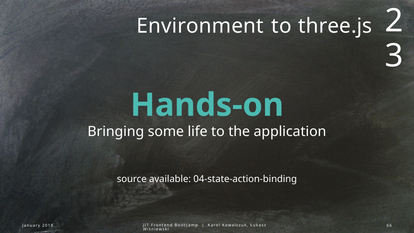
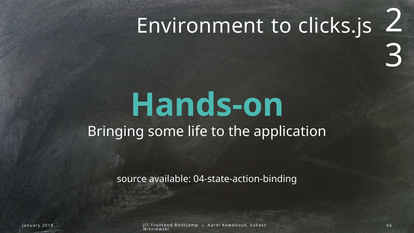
three.js: three.js -> clicks.js
